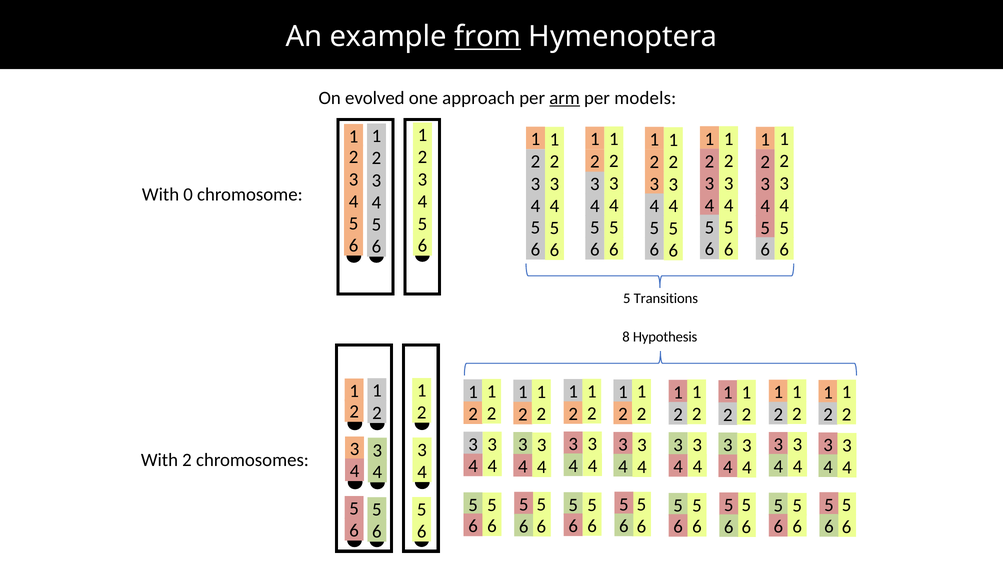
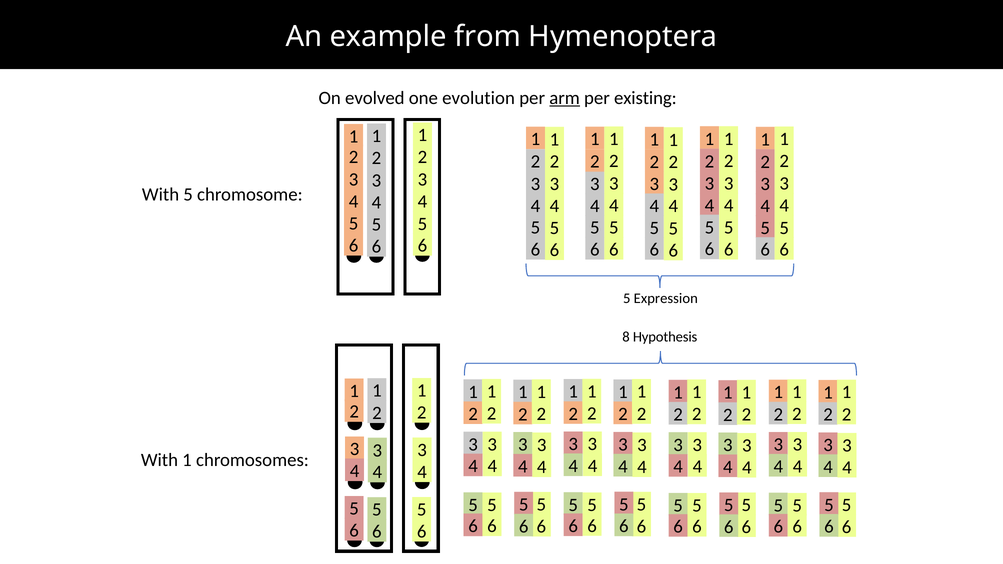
from underline: present -> none
approach: approach -> evolution
models: models -> existing
With 0: 0 -> 5
Transitions: Transitions -> Expression
With 2: 2 -> 1
